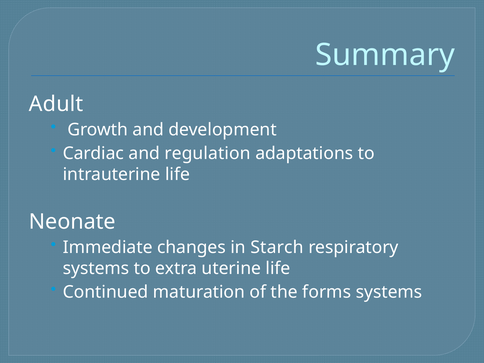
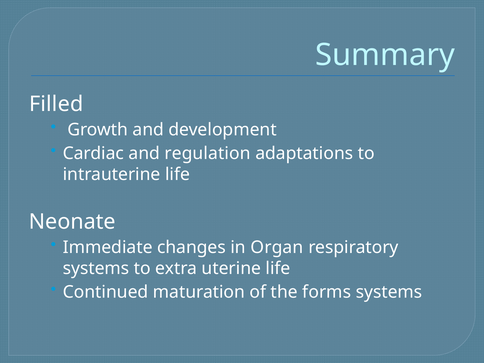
Adult: Adult -> Filled
Starch: Starch -> Organ
